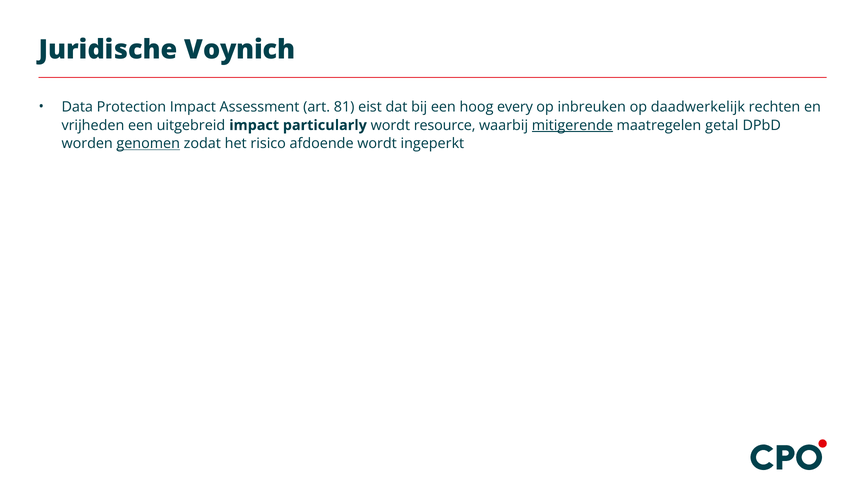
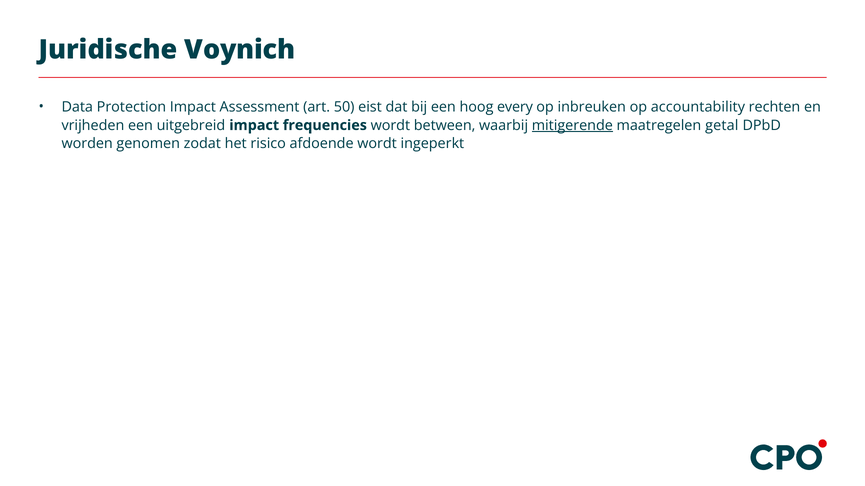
81: 81 -> 50
daadwerkelijk: daadwerkelijk -> accountability
particularly: particularly -> frequencies
resource: resource -> between
genomen underline: present -> none
